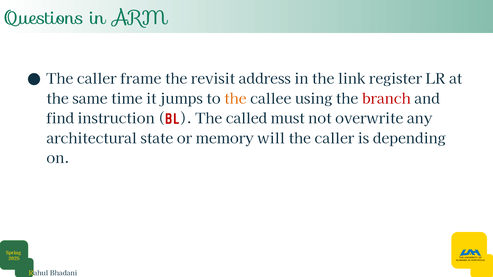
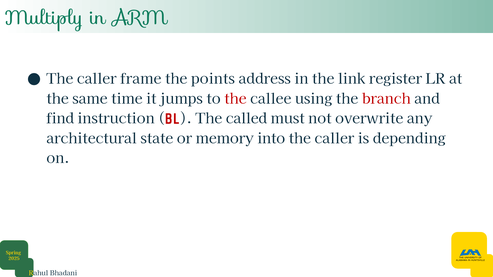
Questions: Questions -> Multiply
revisit: revisit -> points
the at (235, 99) colour: orange -> red
will: will -> into
